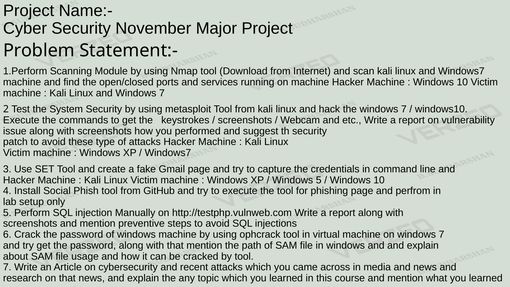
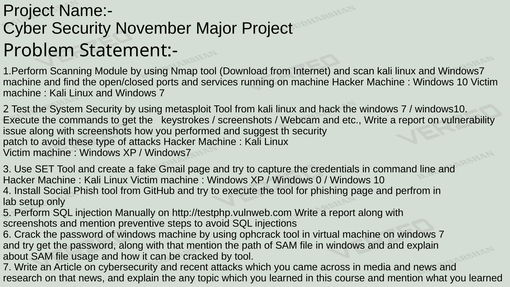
Windows 5: 5 -> 0
